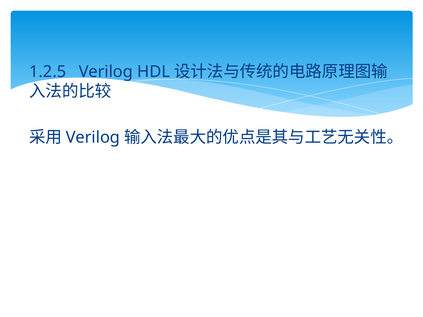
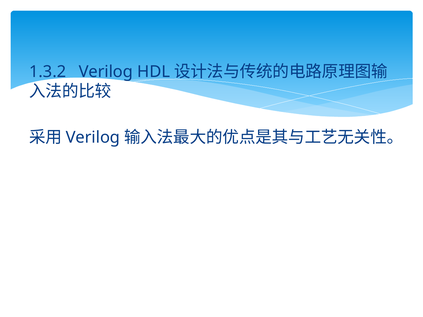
1.2.5: 1.2.5 -> 1.3.2
